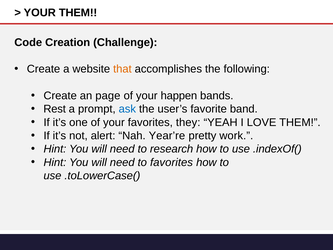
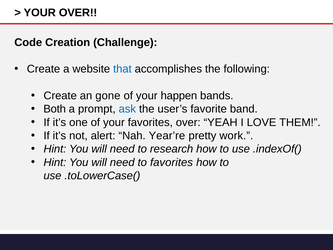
YOUR THEM: THEM -> OVER
that colour: orange -> blue
page: page -> gone
Rest: Rest -> Both
favorites they: they -> over
